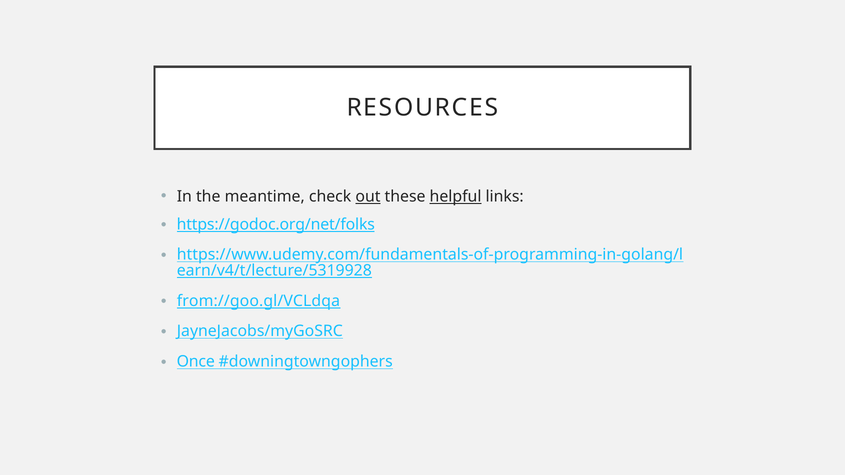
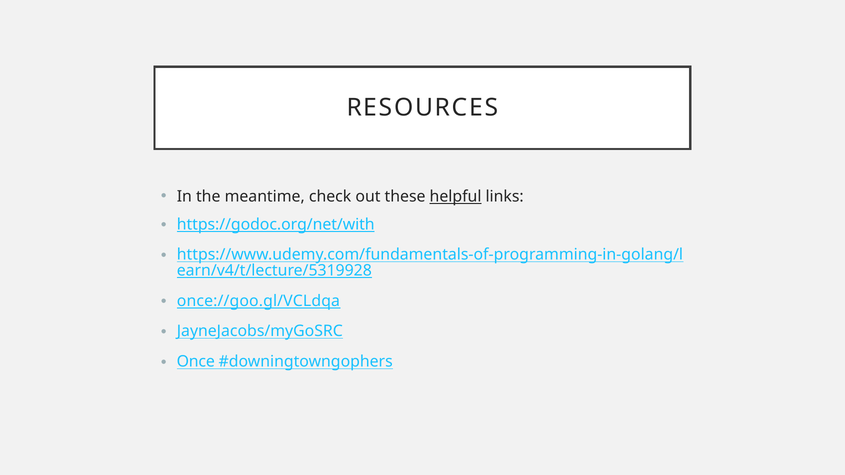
out underline: present -> none
https://godoc.org/net/folks: https://godoc.org/net/folks -> https://godoc.org/net/with
from://goo.gl/VCLdqa: from://goo.gl/VCLdqa -> once://goo.gl/VCLdqa
